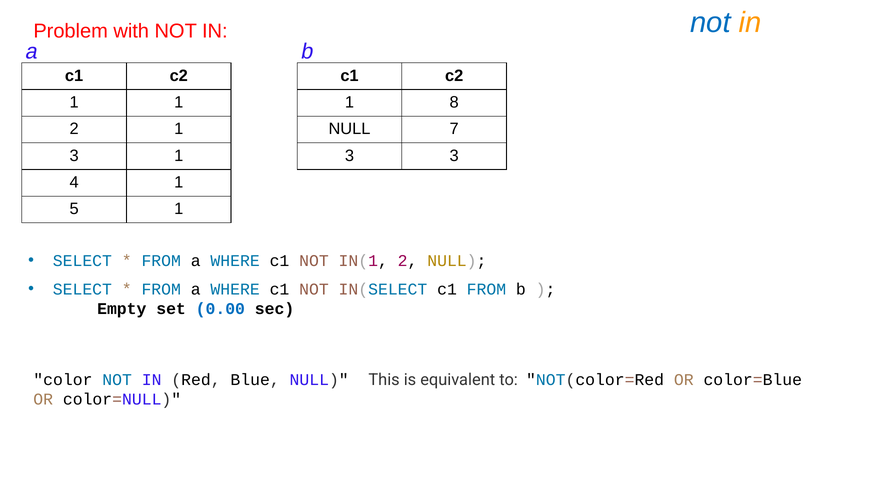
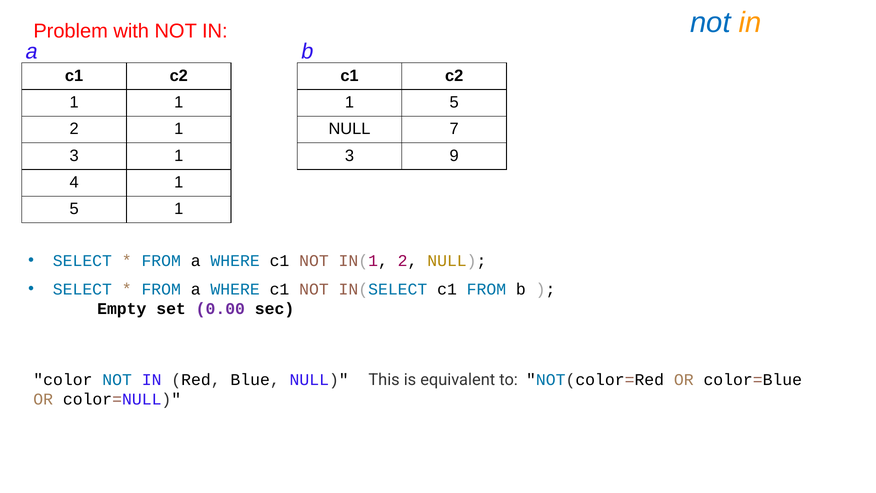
8 at (454, 102): 8 -> 5
3 3: 3 -> 9
0.00 colour: blue -> purple
